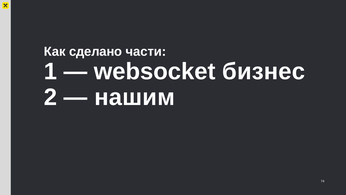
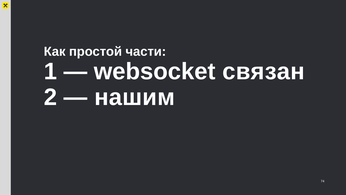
сделано: сделано -> простой
бизнес: бизнес -> связан
